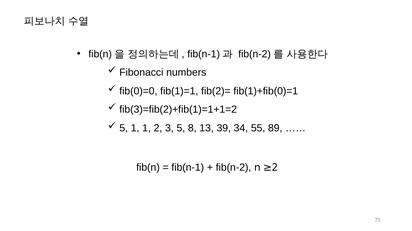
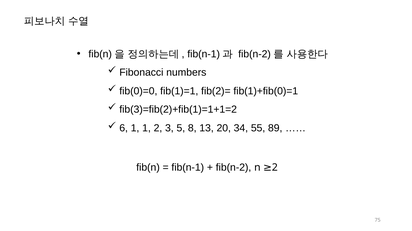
5 at (124, 128): 5 -> 6
39: 39 -> 20
